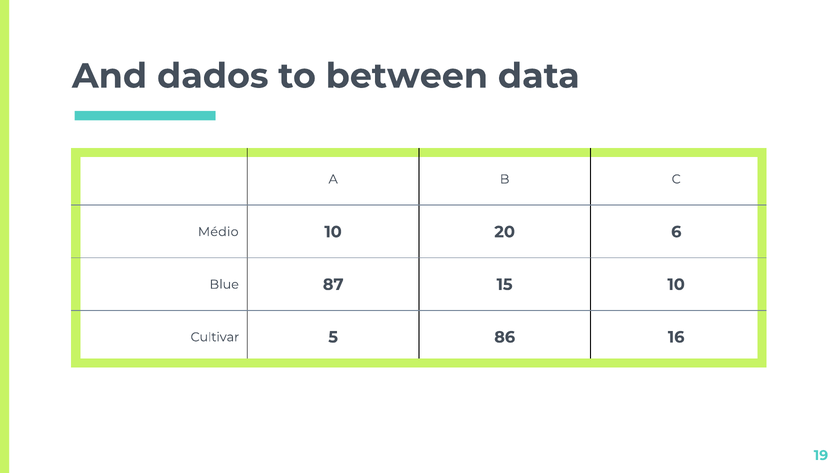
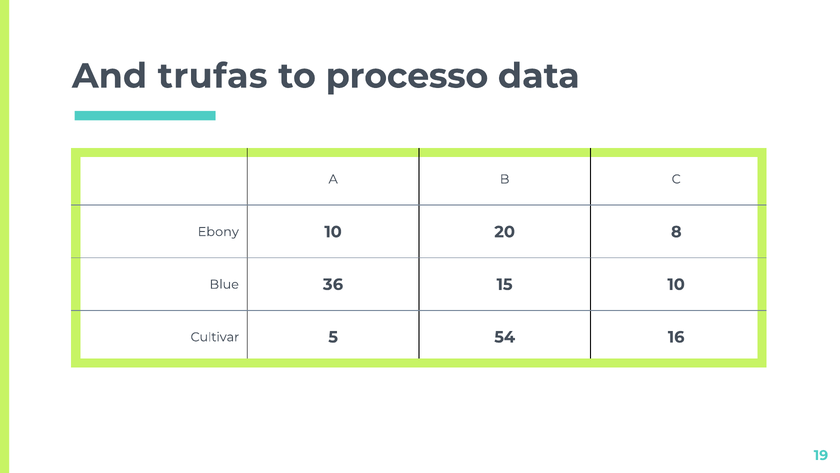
dados: dados -> trufas
between: between -> processo
Médio: Médio -> Ebony
6: 6 -> 8
87: 87 -> 36
86: 86 -> 54
